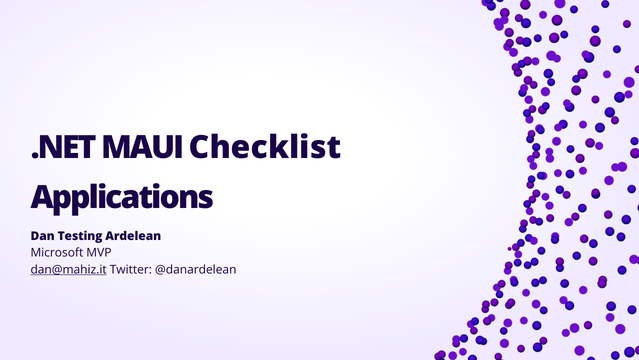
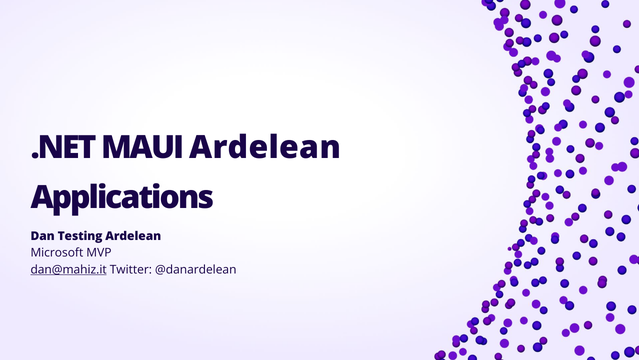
MAUI Checklist: Checklist -> Ardelean
